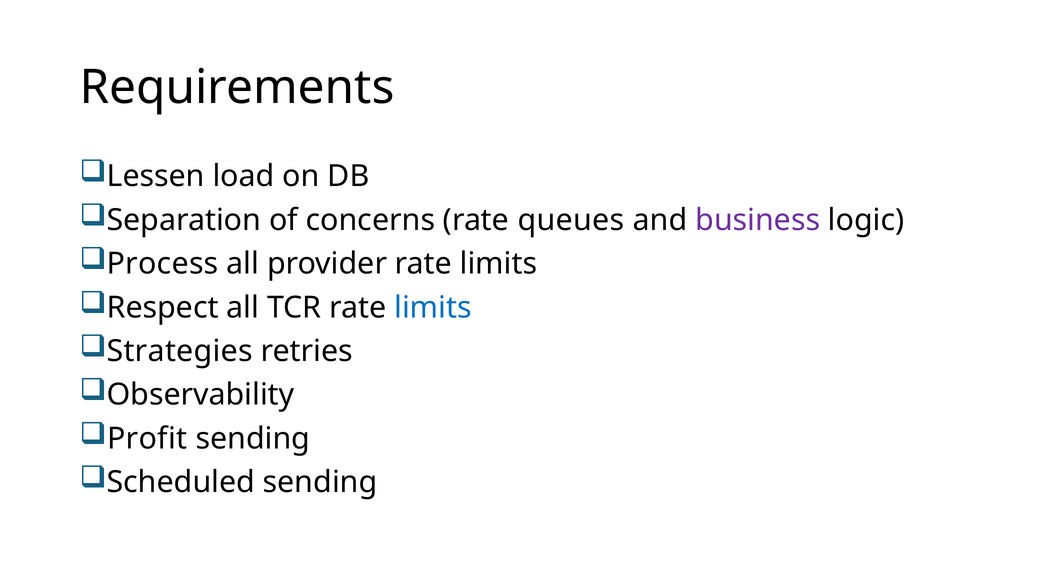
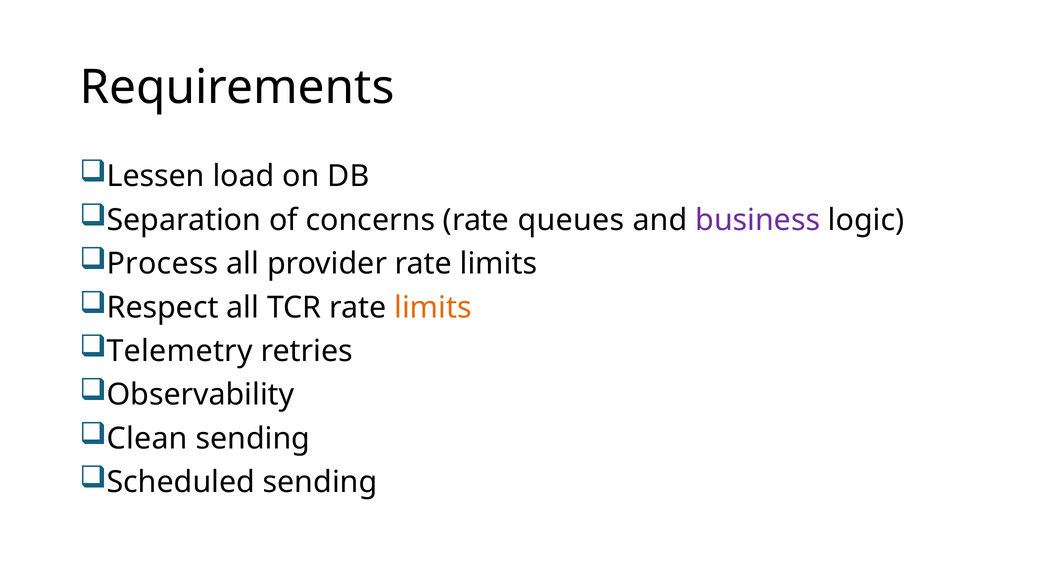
limits at (433, 307) colour: blue -> orange
Strategies: Strategies -> Telemetry
Profit: Profit -> Clean
